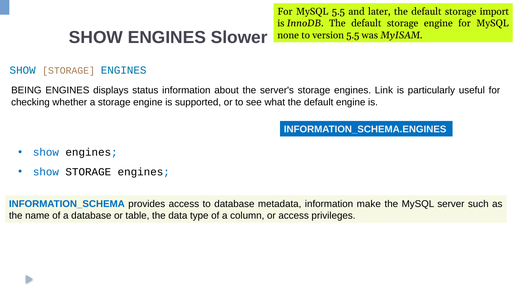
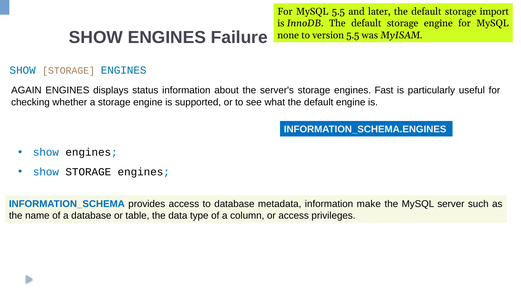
Slower: Slower -> Failure
BEING: BEING -> AGAIN
Link: Link -> Fast
